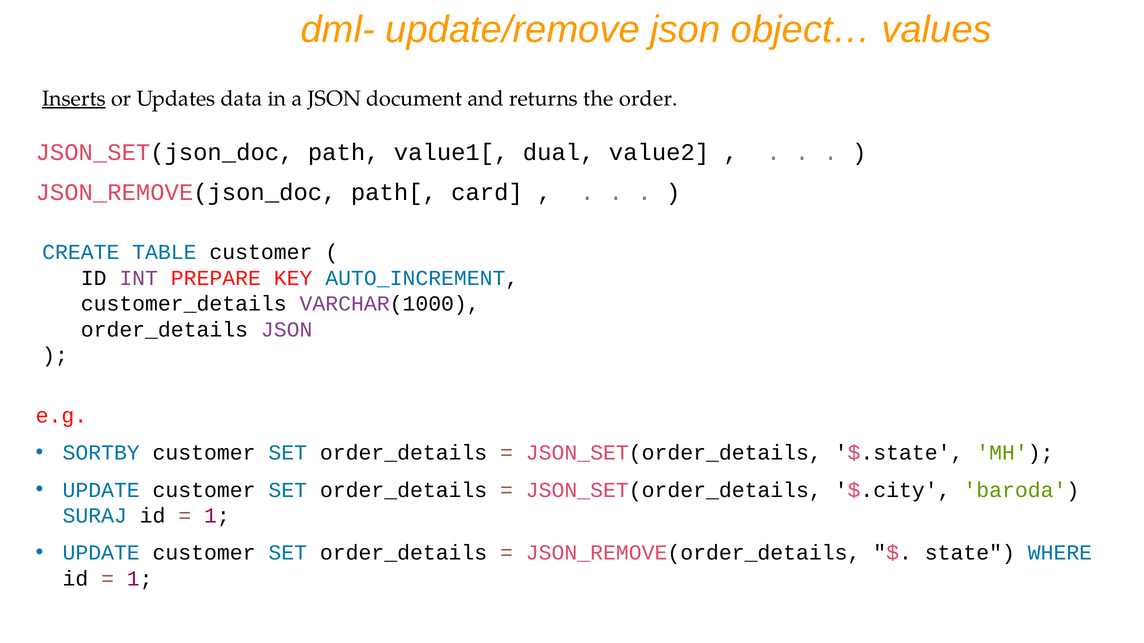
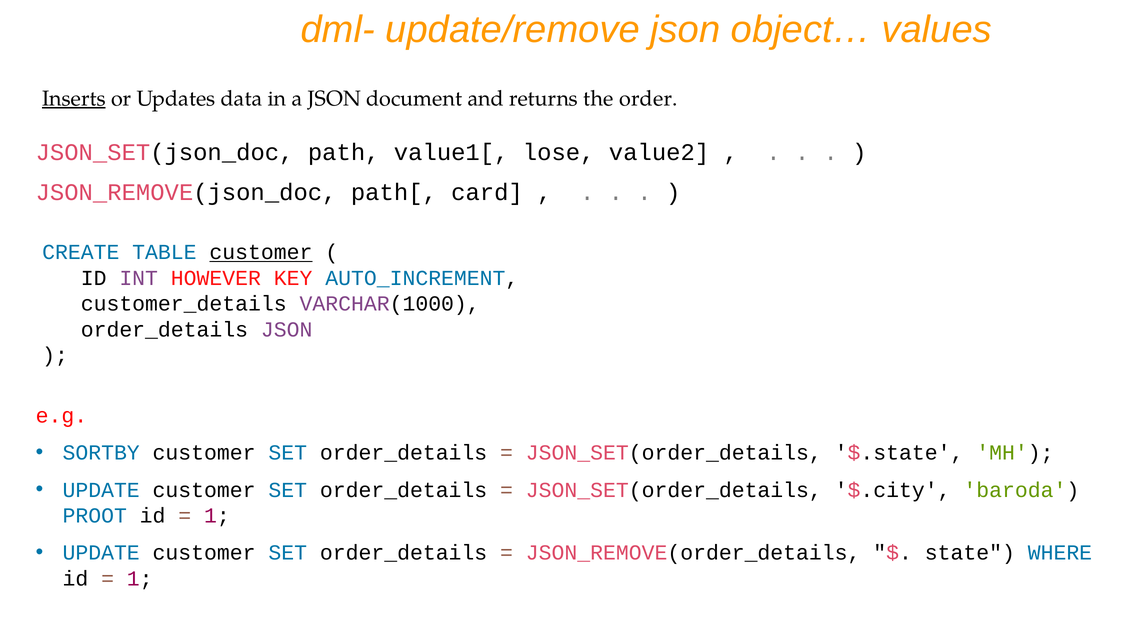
dual: dual -> lose
customer at (261, 252) underline: none -> present
PREPARE: PREPARE -> HOWEVER
SURAJ: SURAJ -> PROOT
